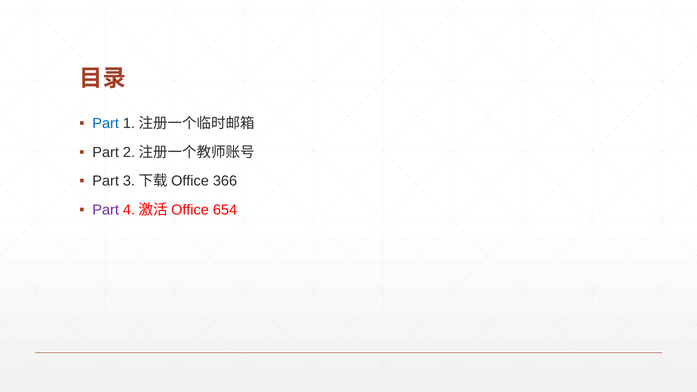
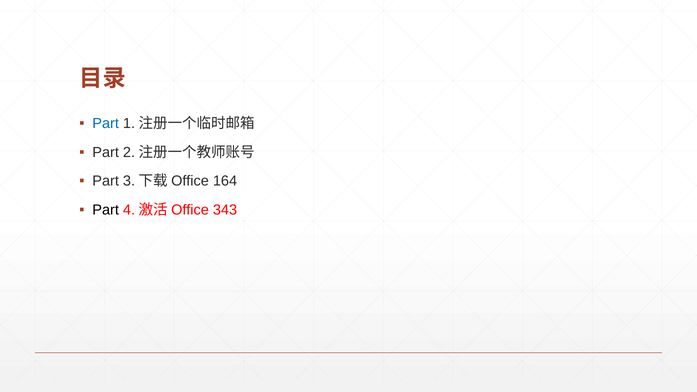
366: 366 -> 164
Part at (106, 210) colour: purple -> black
654: 654 -> 343
